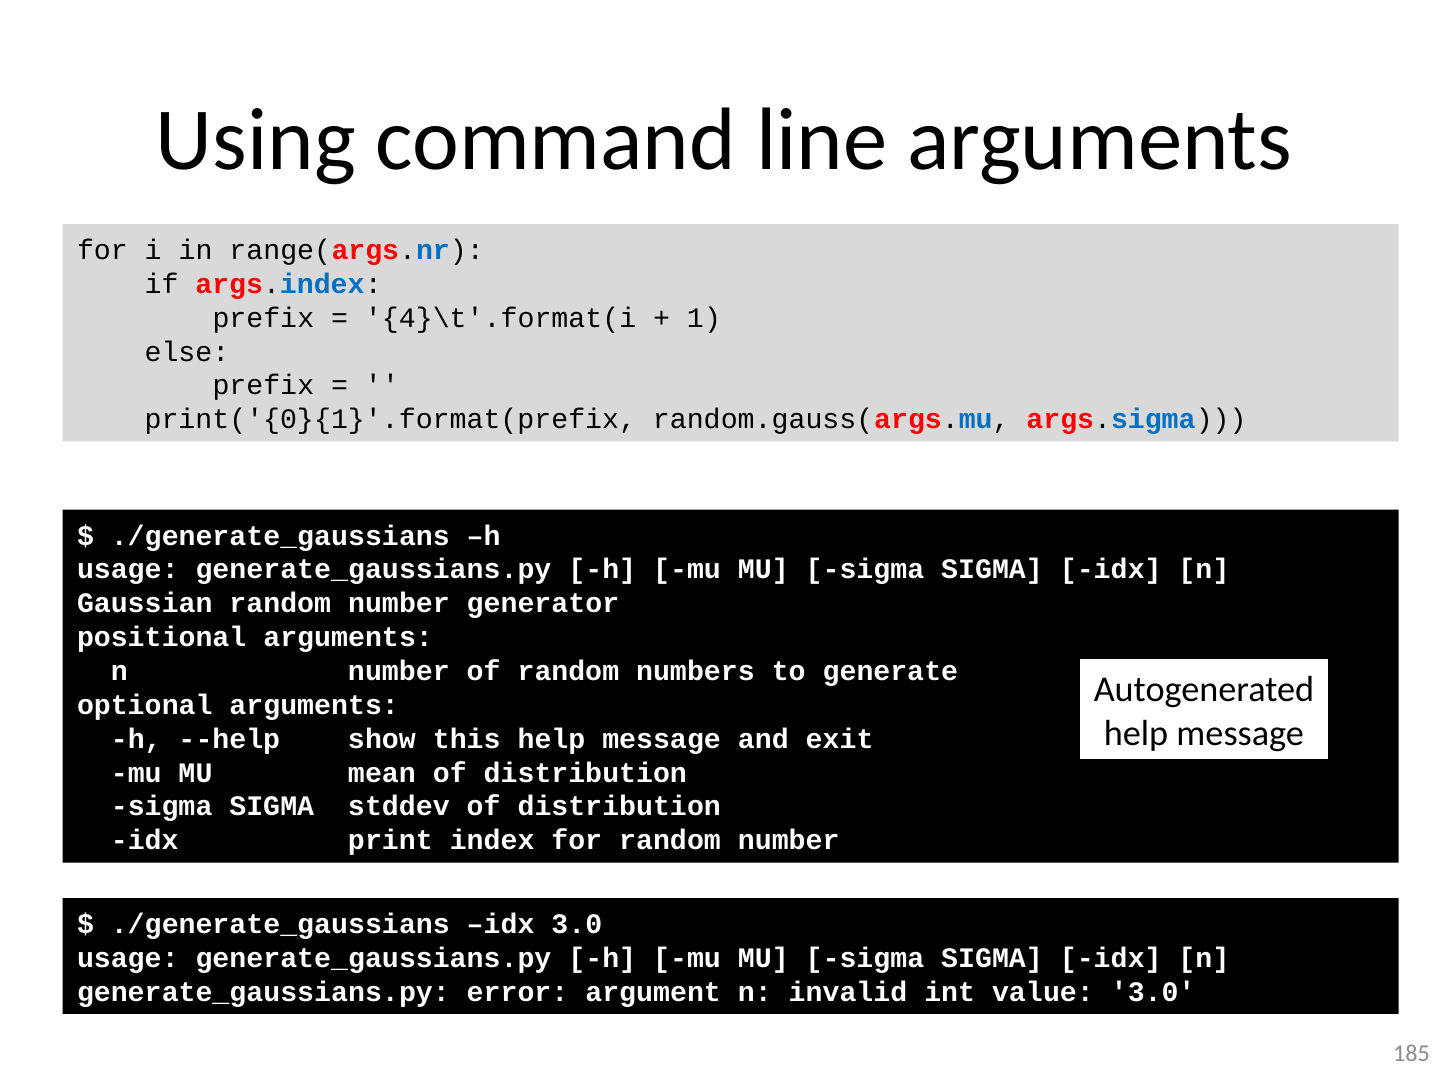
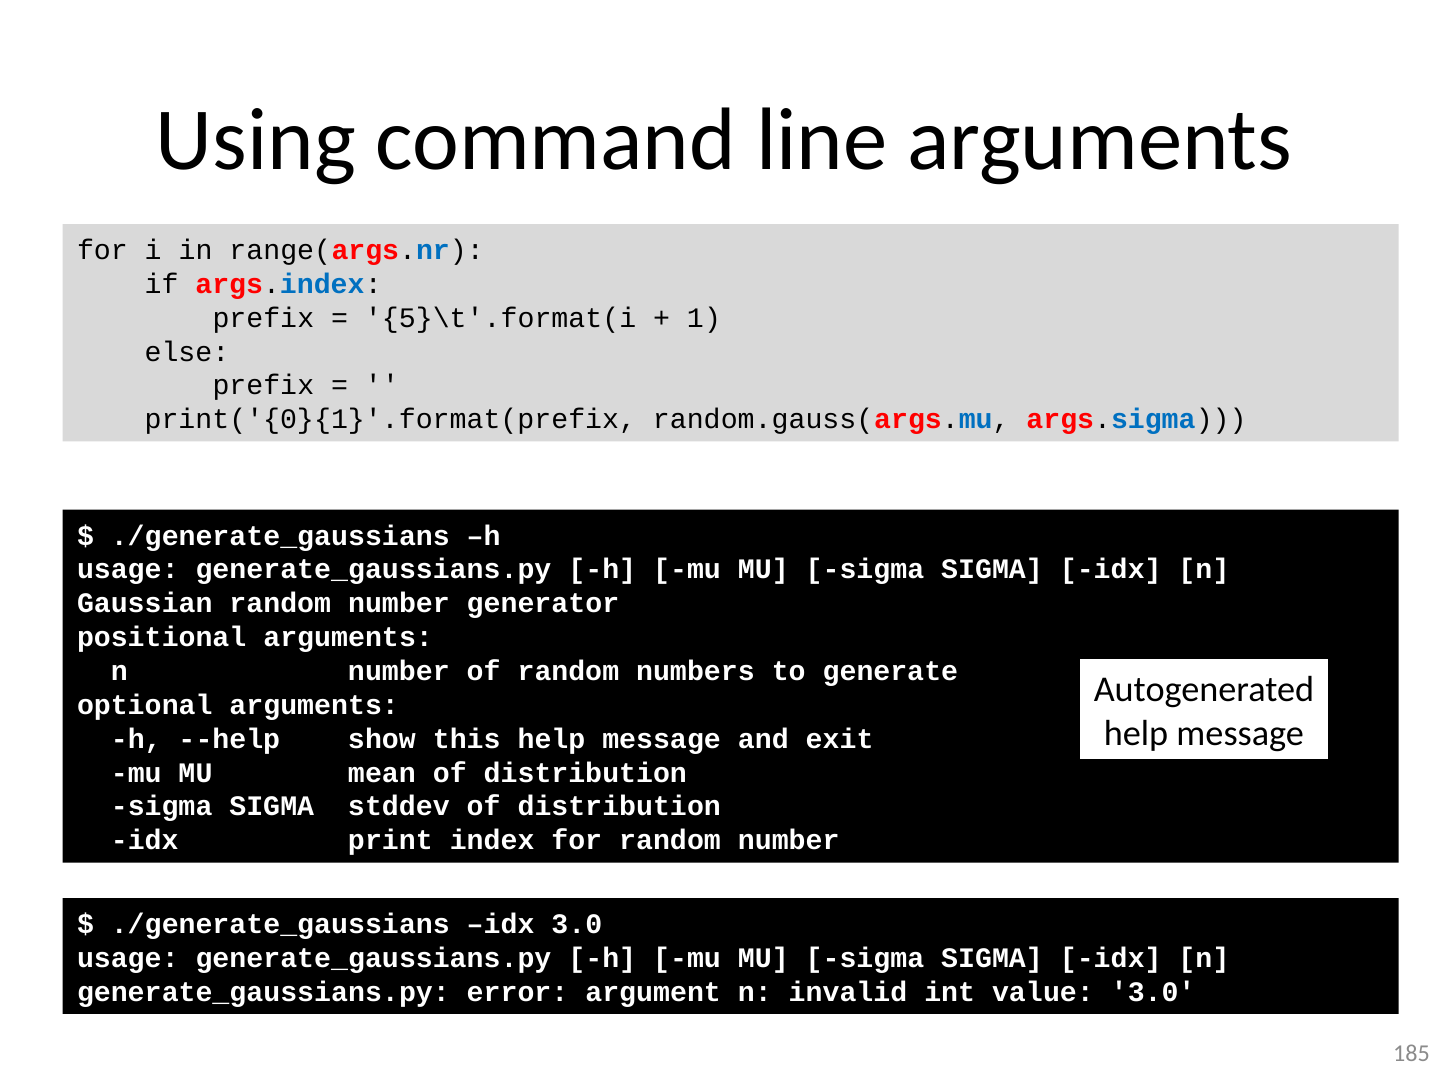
4}\t'.format(i: 4}\t'.format(i -> 5}\t'.format(i
